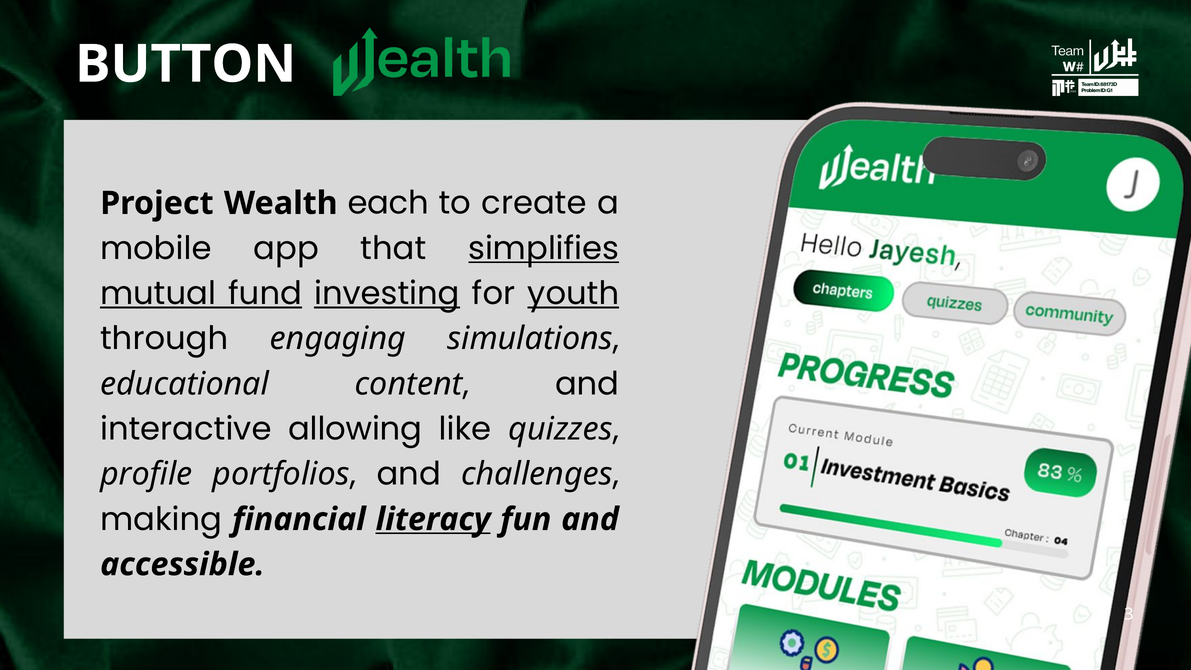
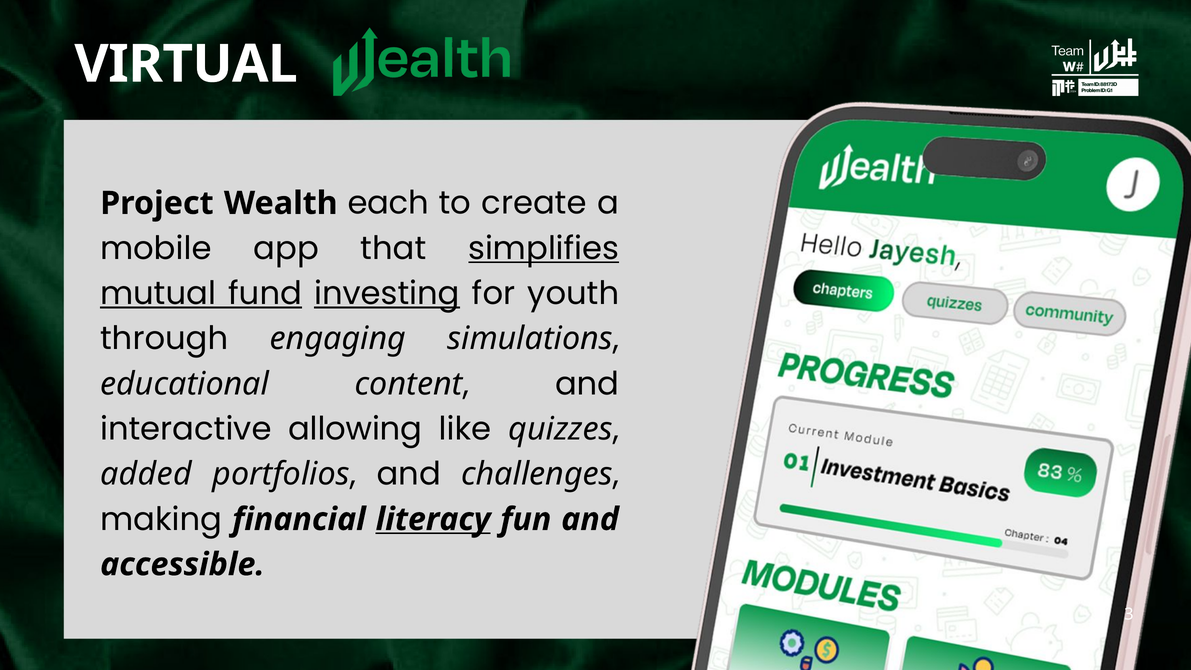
BUTTON: BUTTON -> VIRTUAL
youth underline: present -> none
profile: profile -> added
